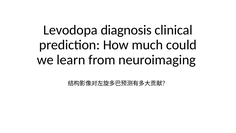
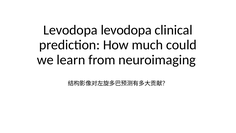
Levodopa diagnosis: diagnosis -> levodopa
